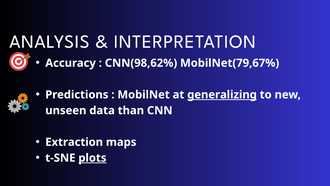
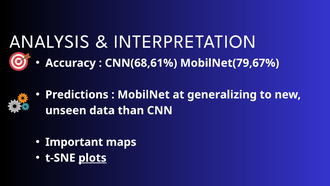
CNN(98,62%: CNN(98,62% -> CNN(68,61%
generalizing underline: present -> none
Extraction: Extraction -> Important
